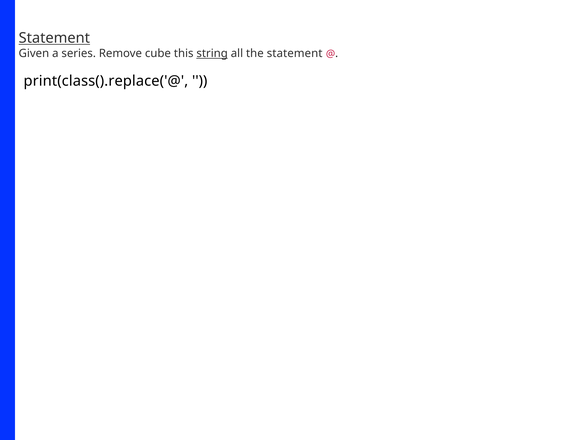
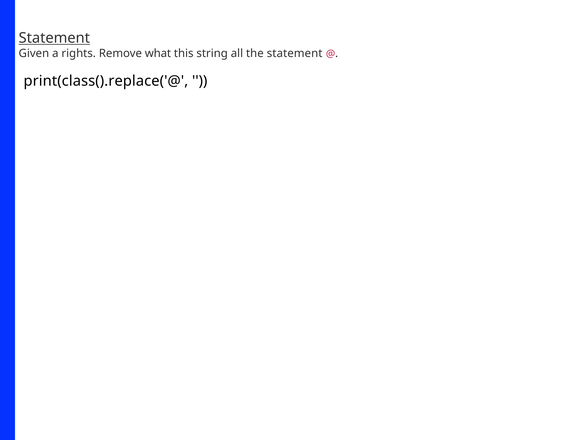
series: series -> rights
cube: cube -> what
string underline: present -> none
